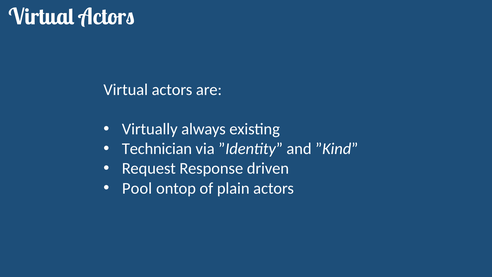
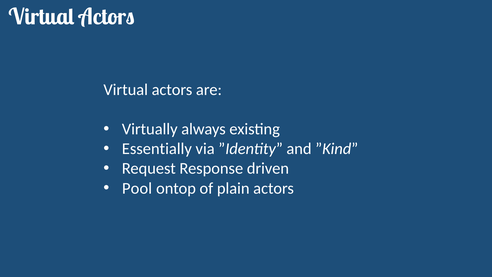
Technician: Technician -> Essentially
